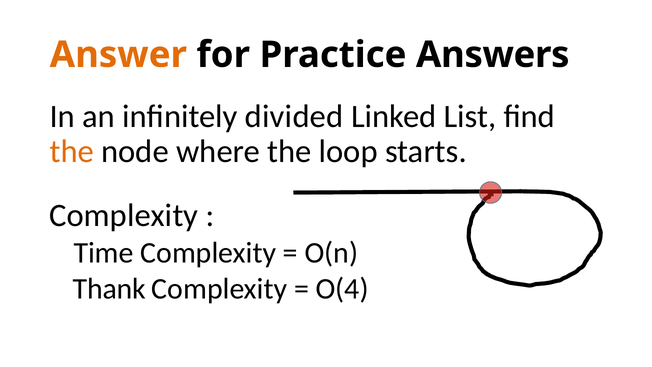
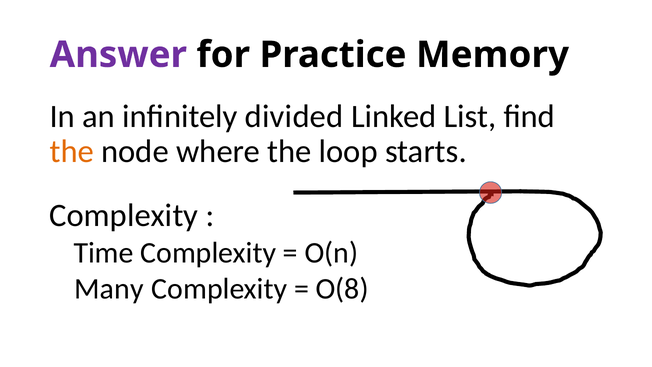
Answer colour: orange -> purple
Answers: Answers -> Memory
Thank: Thank -> Many
O(4: O(4 -> O(8
